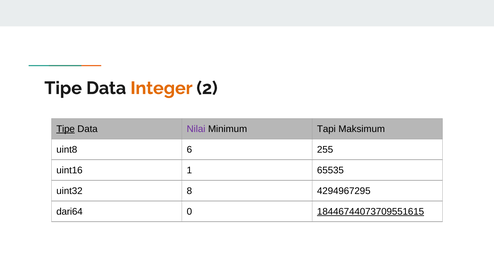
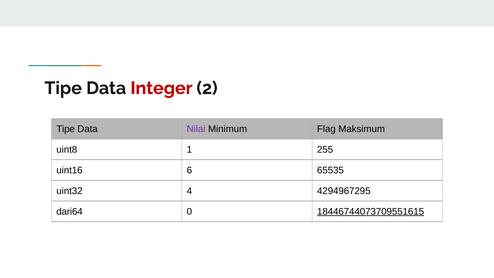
Integer colour: orange -> red
Tipe at (66, 129) underline: present -> none
Tapi: Tapi -> Flag
6: 6 -> 1
1: 1 -> 6
8: 8 -> 4
